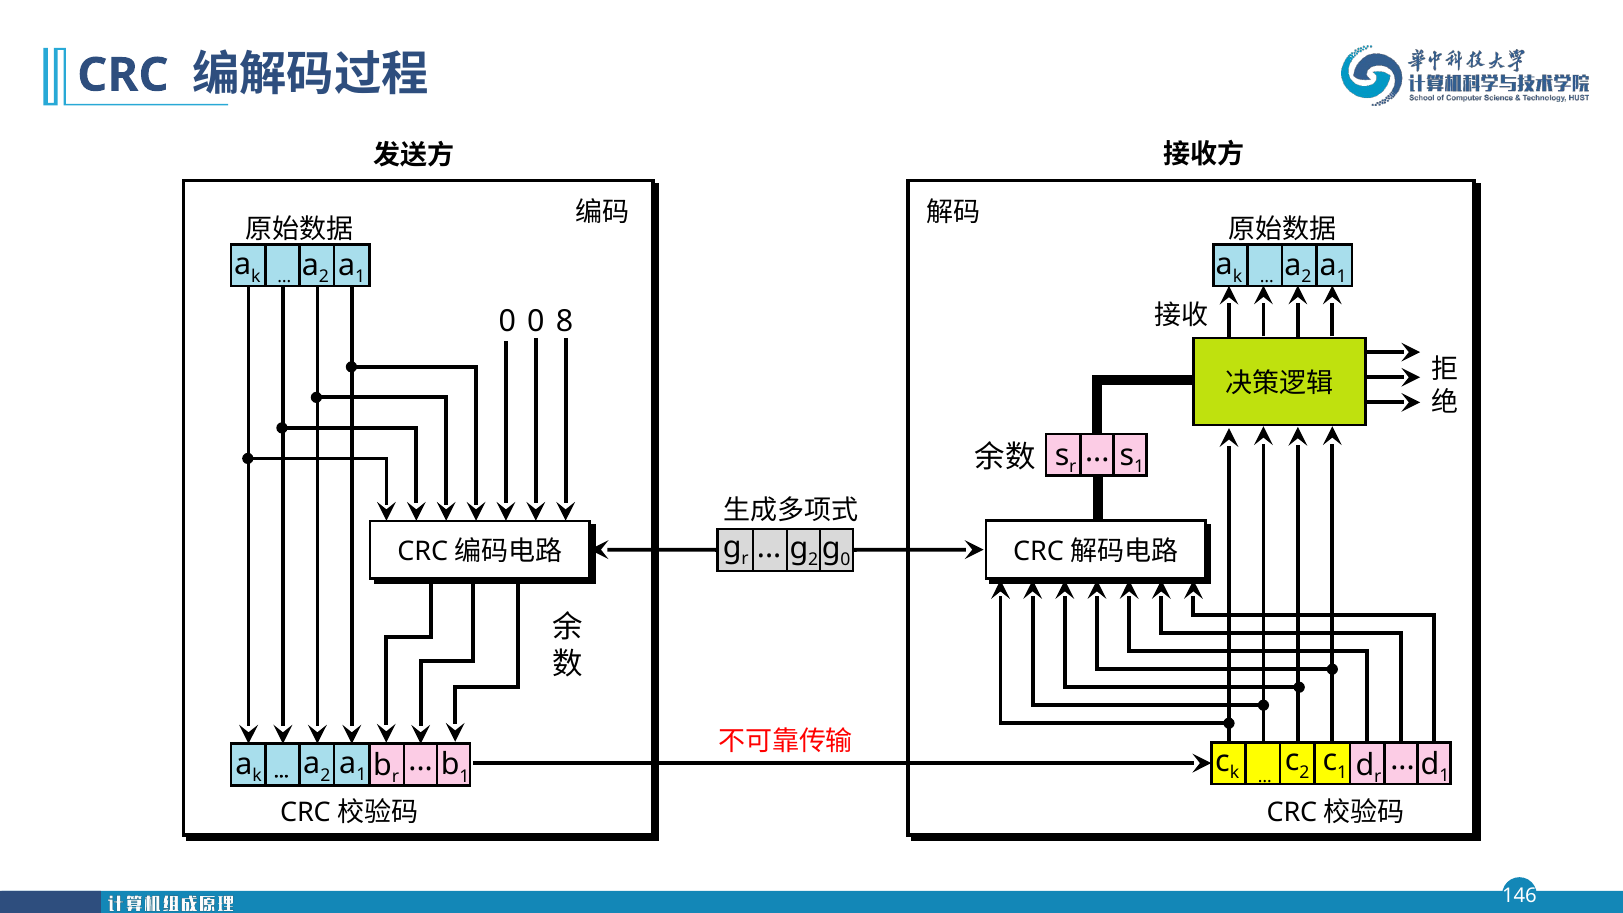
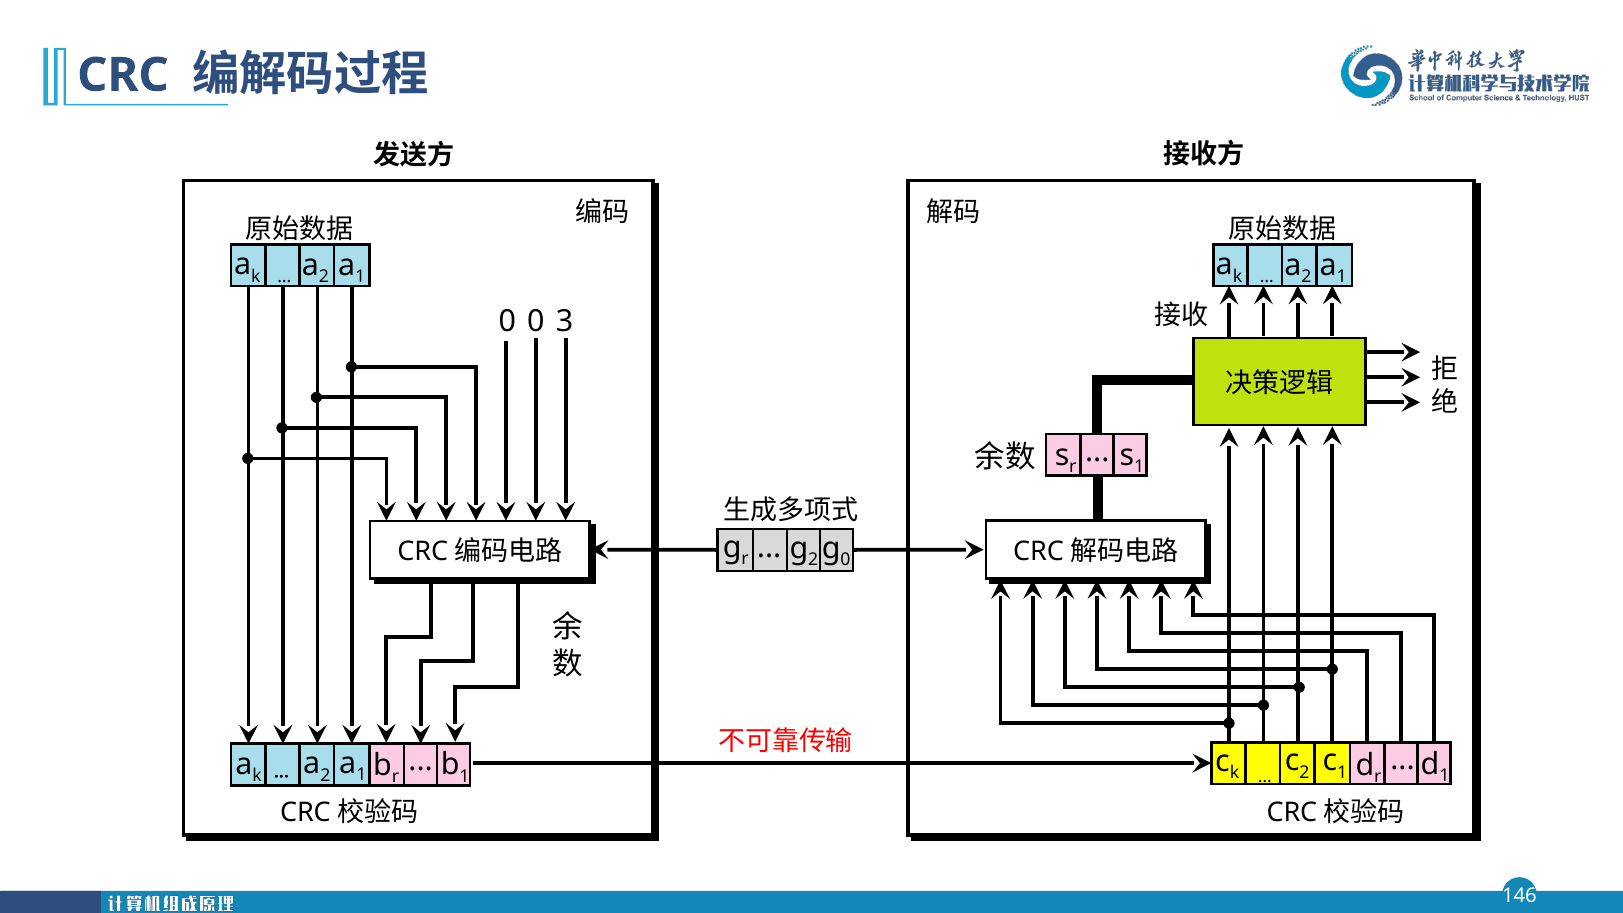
8: 8 -> 3
